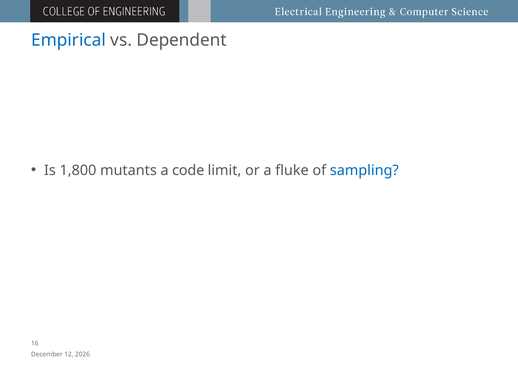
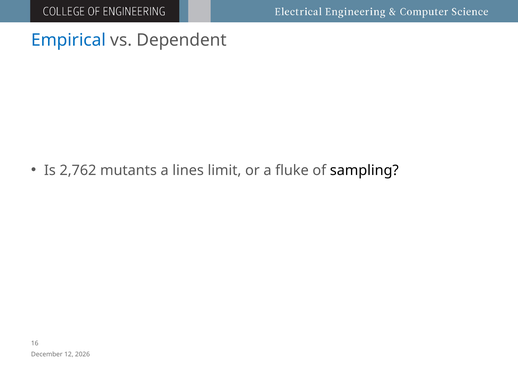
1,800: 1,800 -> 2,762
code: code -> lines
sampling colour: blue -> black
